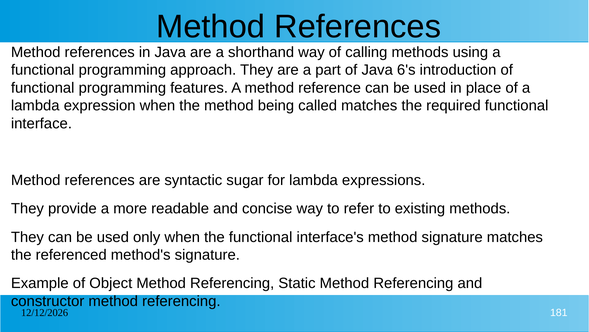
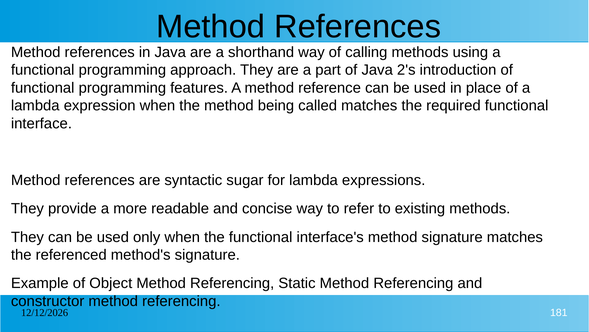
6's: 6's -> 2's
